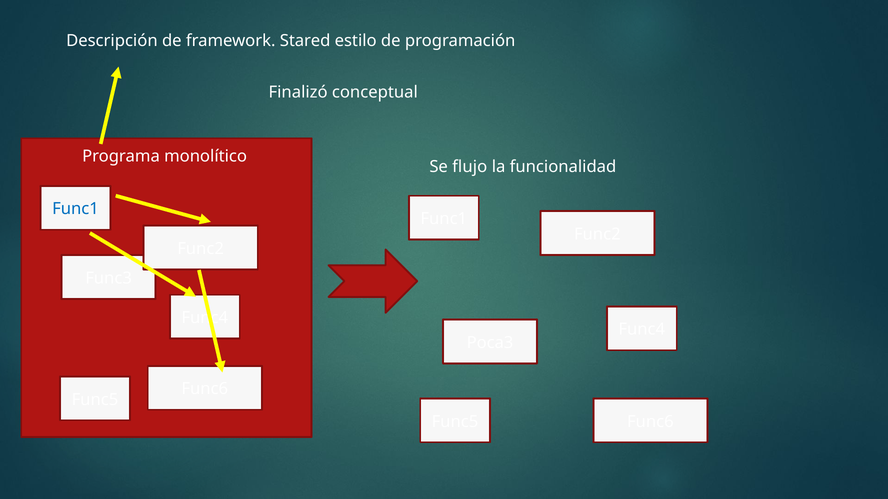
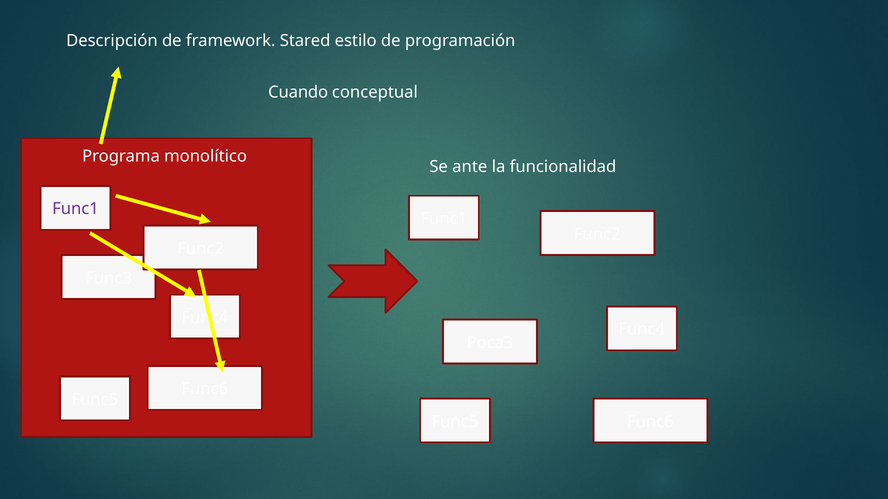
Finalizó: Finalizó -> Cuando
flujo: flujo -> ante
Func1 at (75, 209) colour: blue -> purple
